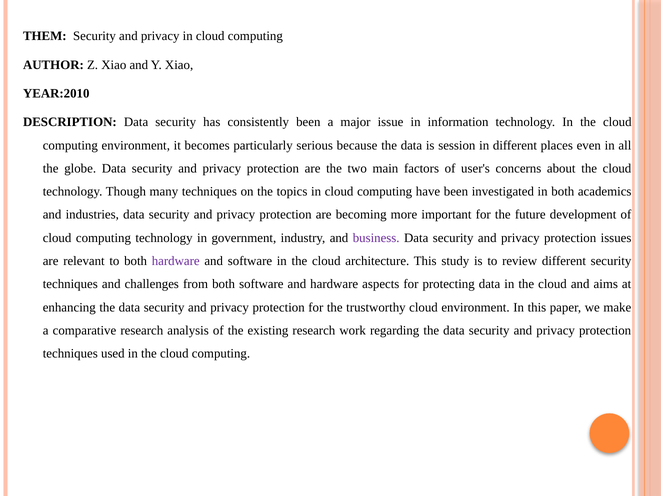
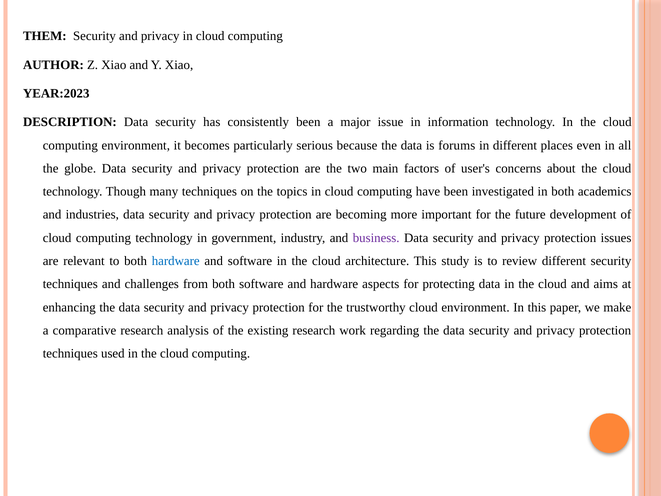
YEAR:2010: YEAR:2010 -> YEAR:2023
session: session -> forums
hardware at (176, 261) colour: purple -> blue
